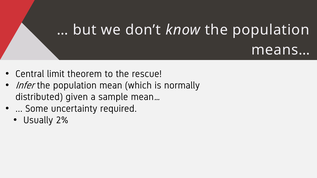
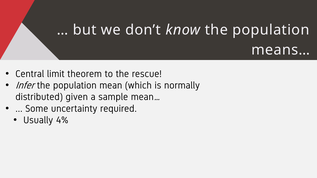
2%: 2% -> 4%
